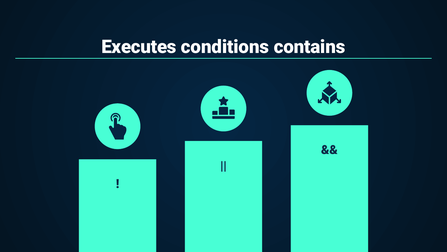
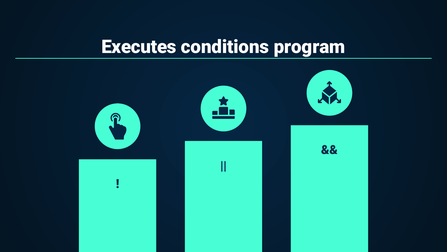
contains: contains -> program
